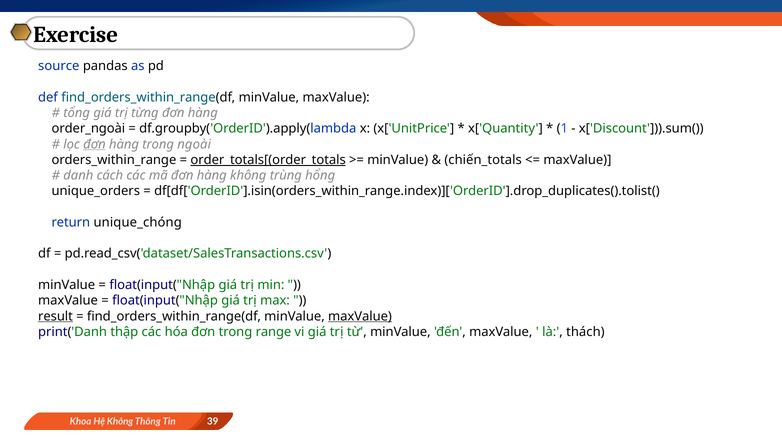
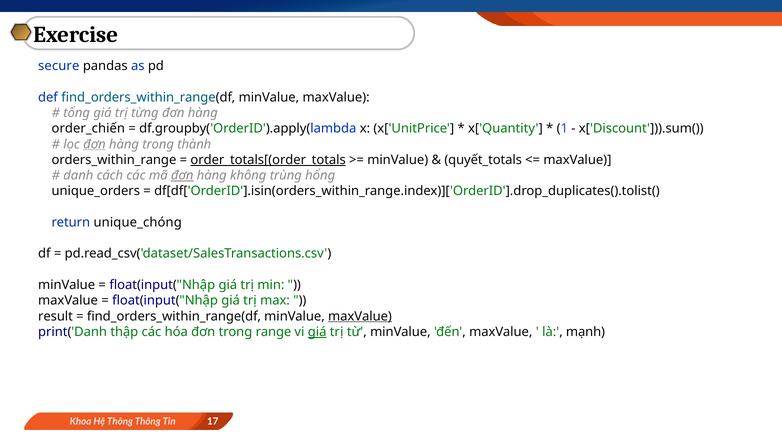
source: source -> secure
order_ngoài: order_ngoài -> order_chiến
ngoài: ngoài -> thành
chiến_totals: chiến_totals -> quyết_totals
đơn at (182, 175) underline: none -> present
result underline: present -> none
giá at (317, 332) underline: none -> present
thách: thách -> mạnh
Hệ Không: Không -> Thông
39: 39 -> 17
